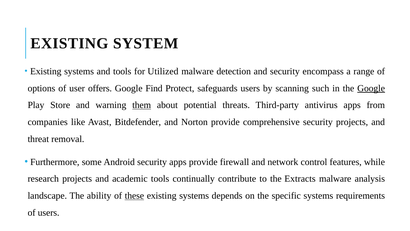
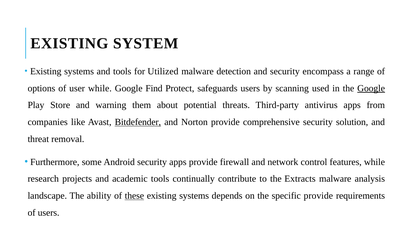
user offers: offers -> while
such: such -> used
them underline: present -> none
Bitdefender underline: none -> present
security projects: projects -> solution
specific systems: systems -> provide
